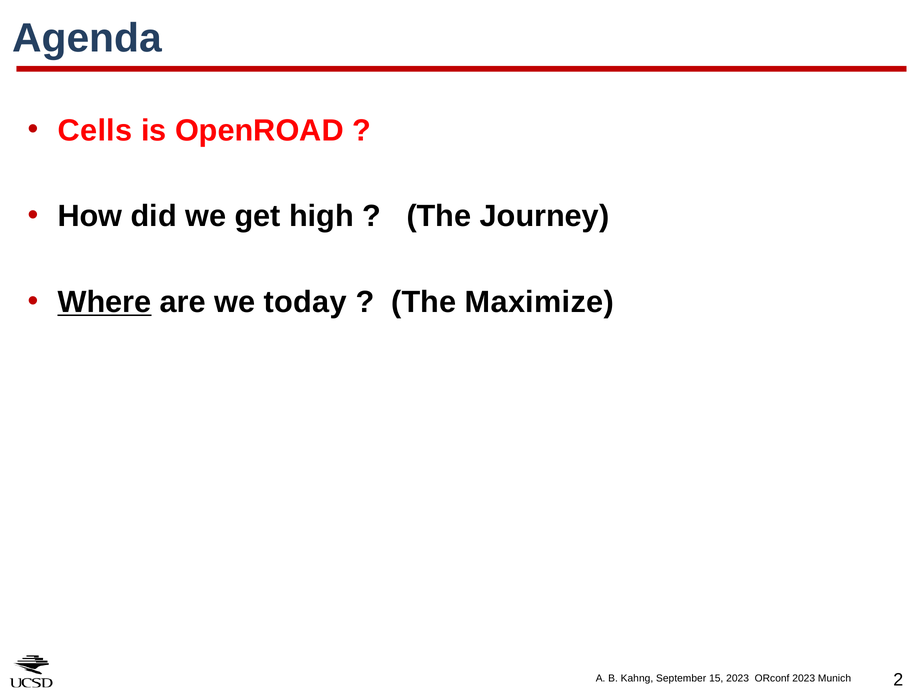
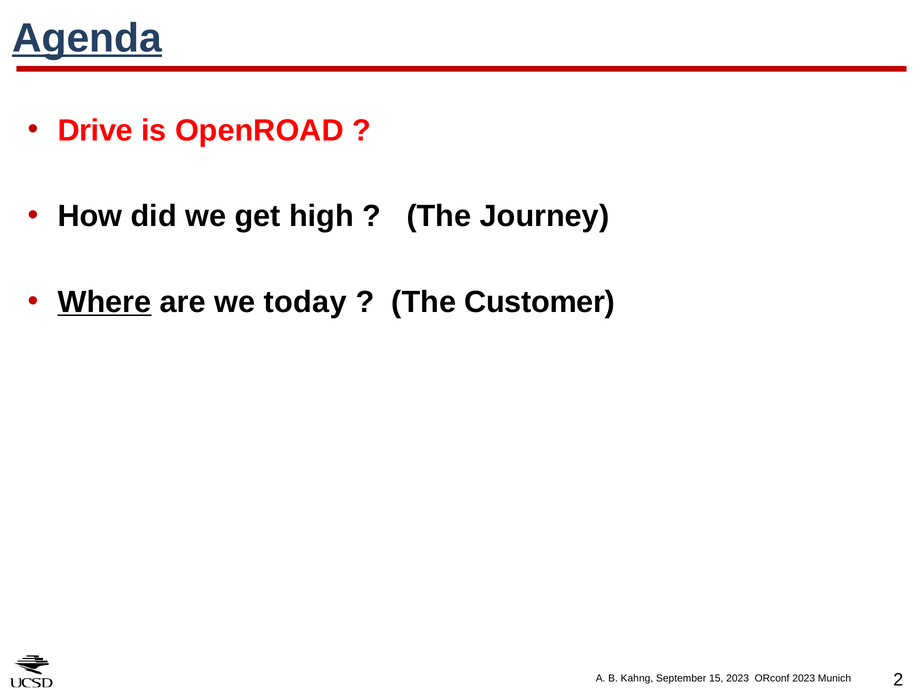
Agenda underline: none -> present
Cells: Cells -> Drive
Maximize: Maximize -> Customer
